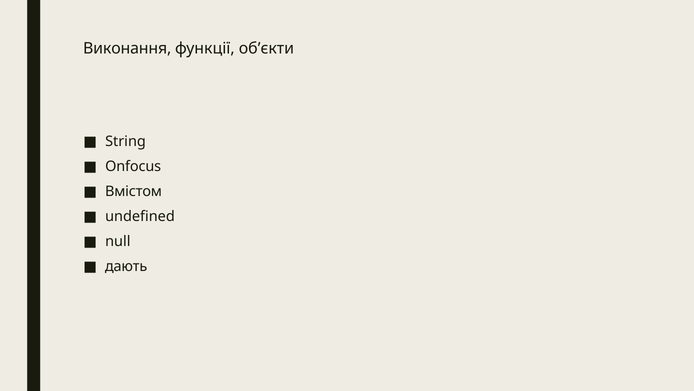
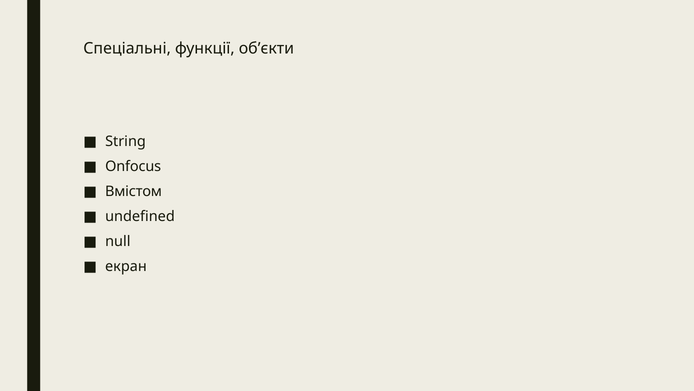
Виконання: Виконання -> Спеціальні
дають: дають -> екран
